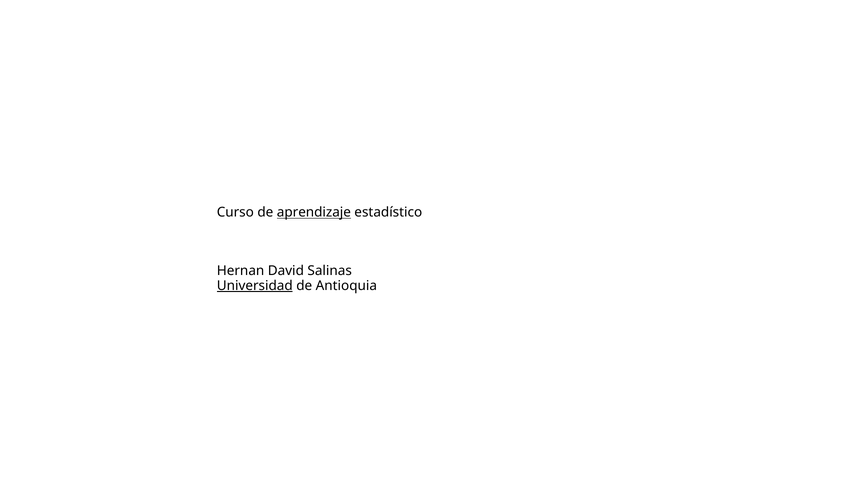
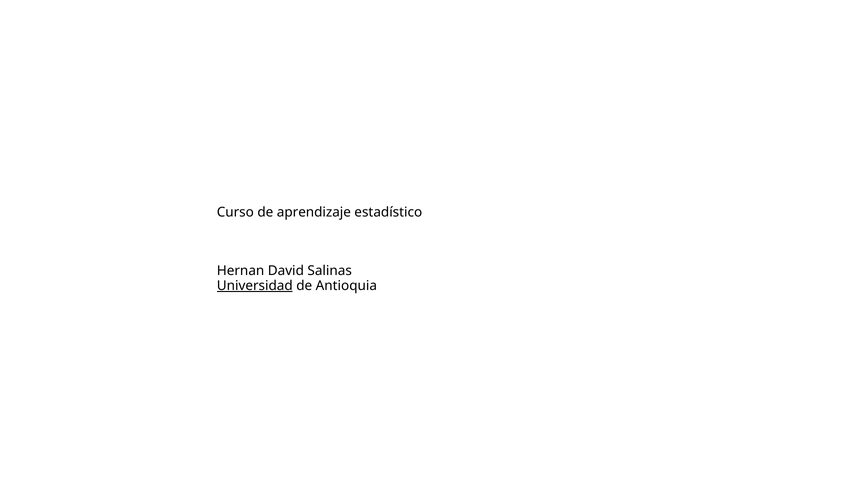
aprendizaje underline: present -> none
